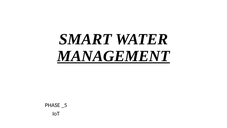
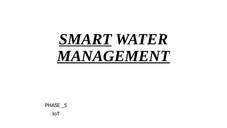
SMART underline: none -> present
